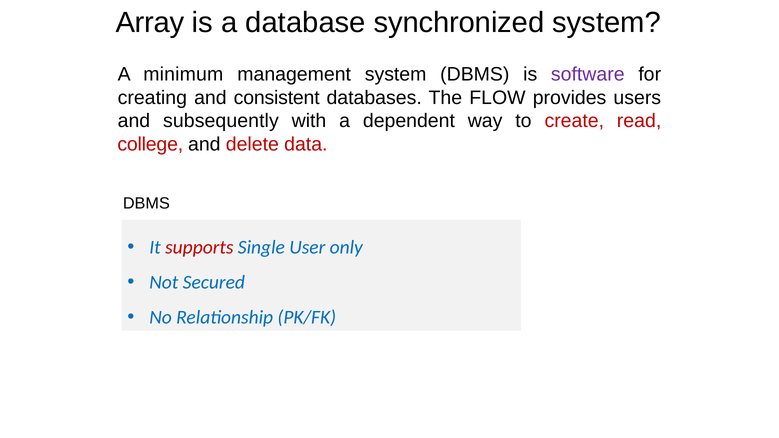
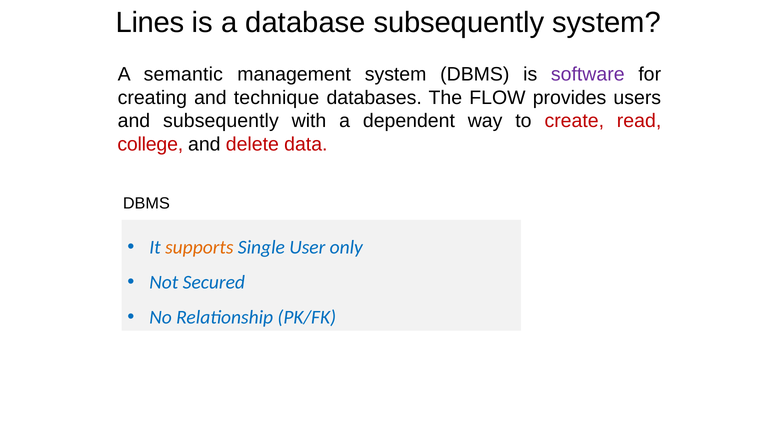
Array: Array -> Lines
database synchronized: synchronized -> subsequently
minimum: minimum -> semantic
consistent: consistent -> technique
supports colour: red -> orange
